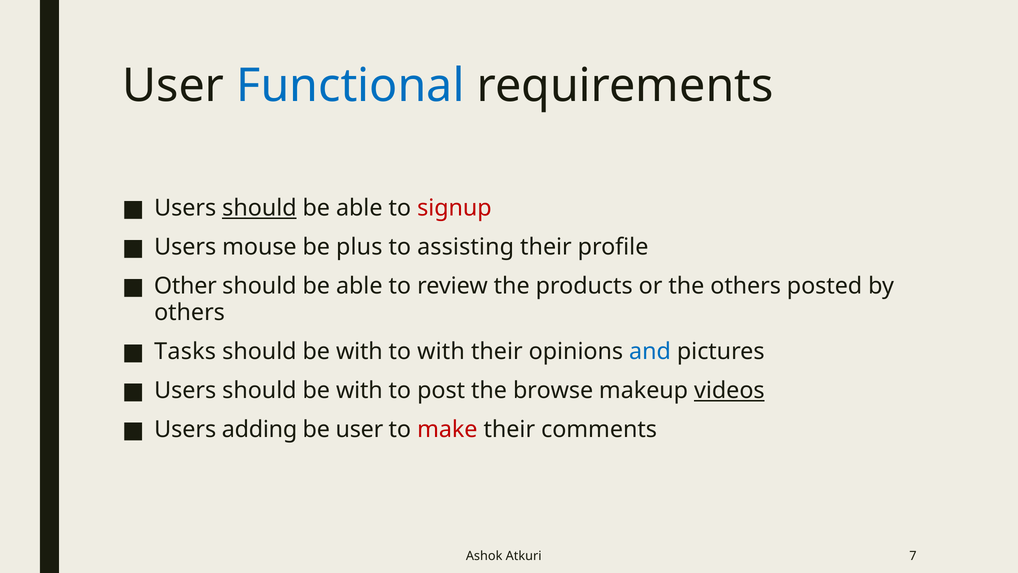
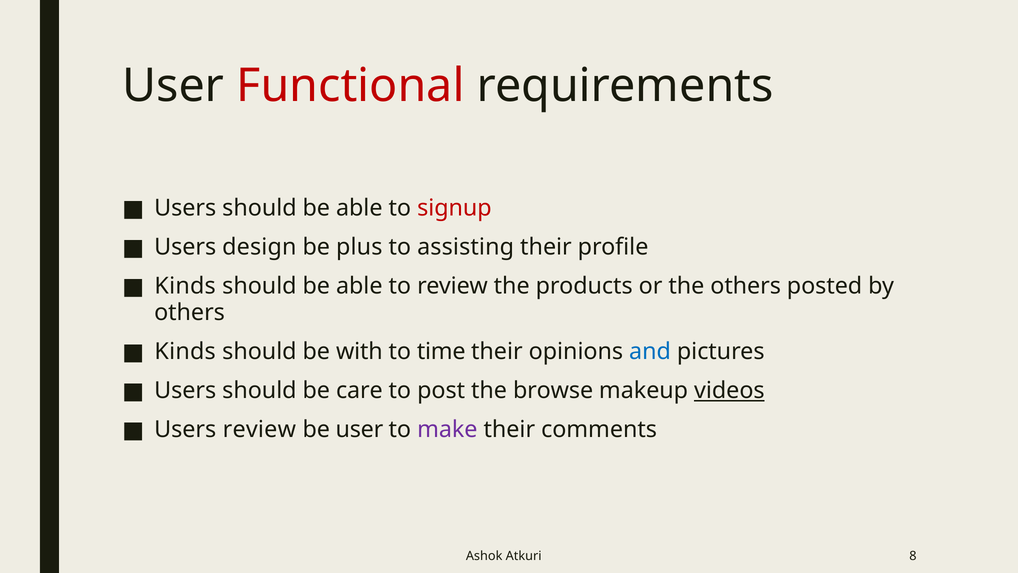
Functional colour: blue -> red
should at (259, 208) underline: present -> none
mouse: mouse -> design
Other at (185, 286): Other -> Kinds
Tasks at (185, 351): Tasks -> Kinds
to with: with -> time
Users should be with: with -> care
Users adding: adding -> review
make colour: red -> purple
7: 7 -> 8
